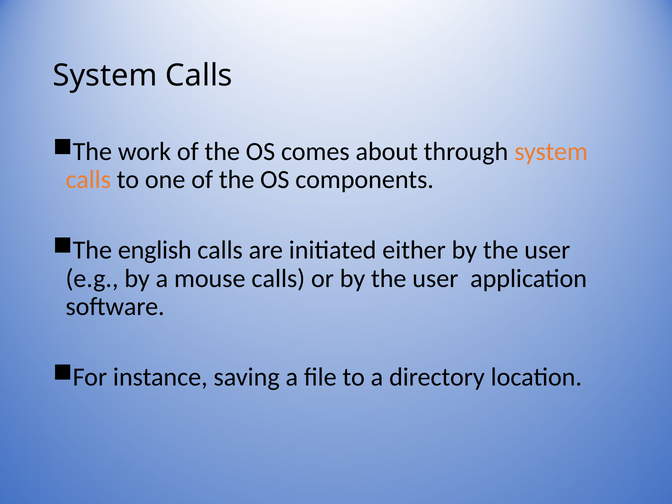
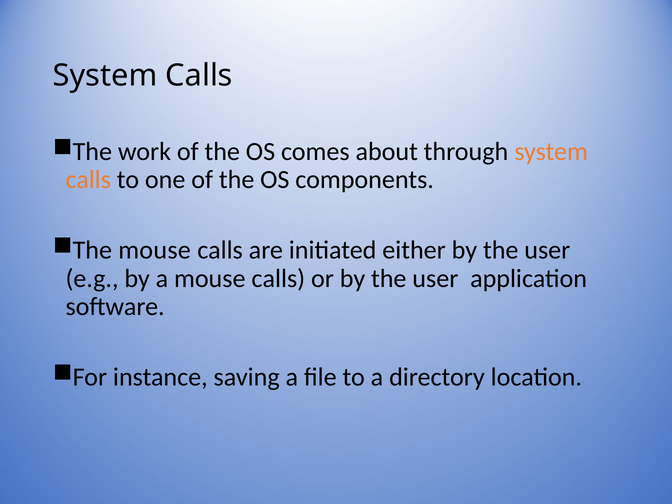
The english: english -> mouse
